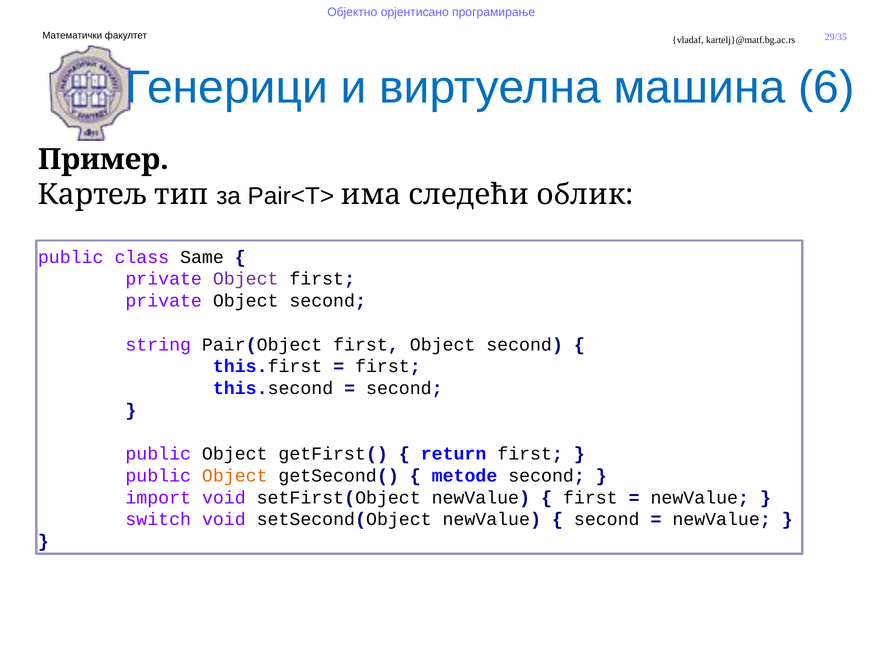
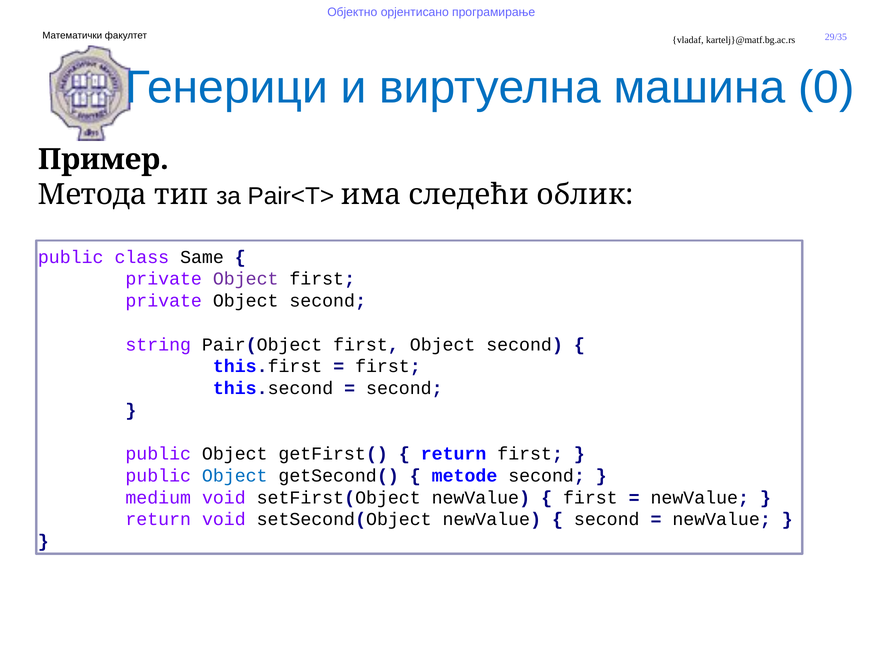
6: 6 -> 0
Картељ: Картељ -> Метода
Object at (235, 476) colour: orange -> blue
import: import -> medium
switch at (158, 520): switch -> return
